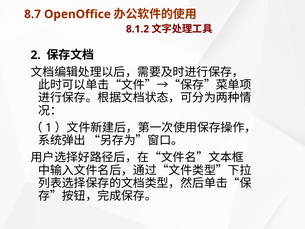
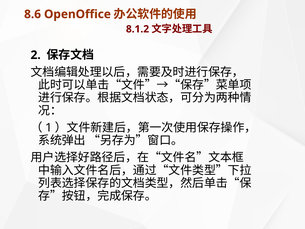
8.7: 8.7 -> 8.6
